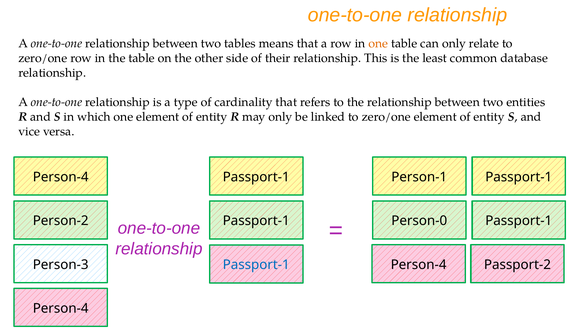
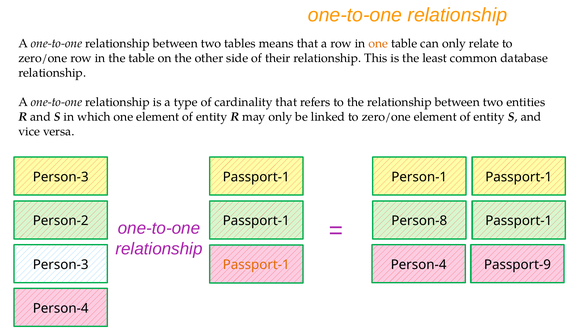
Person-4 at (61, 177): Person-4 -> Person-3
Person-0: Person-0 -> Person-8
Passport-1 at (256, 265) colour: blue -> orange
Passport-2: Passport-2 -> Passport-9
